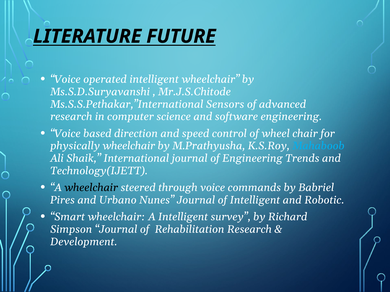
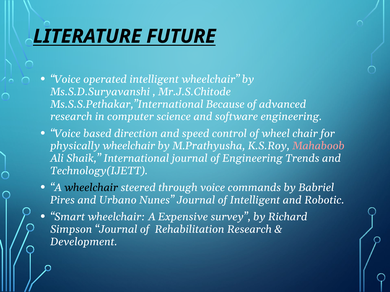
Sensors: Sensors -> Because
Mahaboob colour: light blue -> pink
A Intelligent: Intelligent -> Expensive
